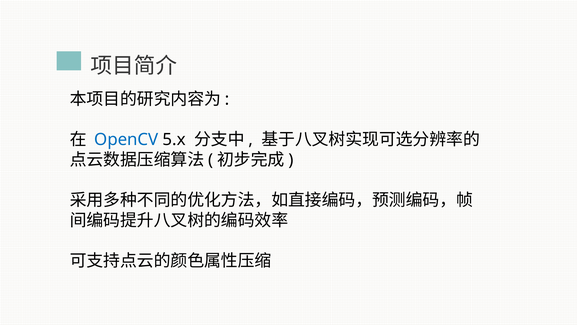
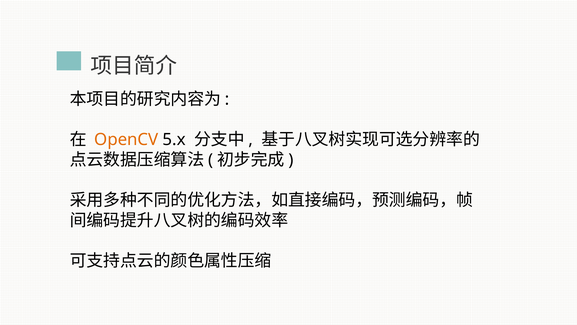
OpenCV colour: blue -> orange
